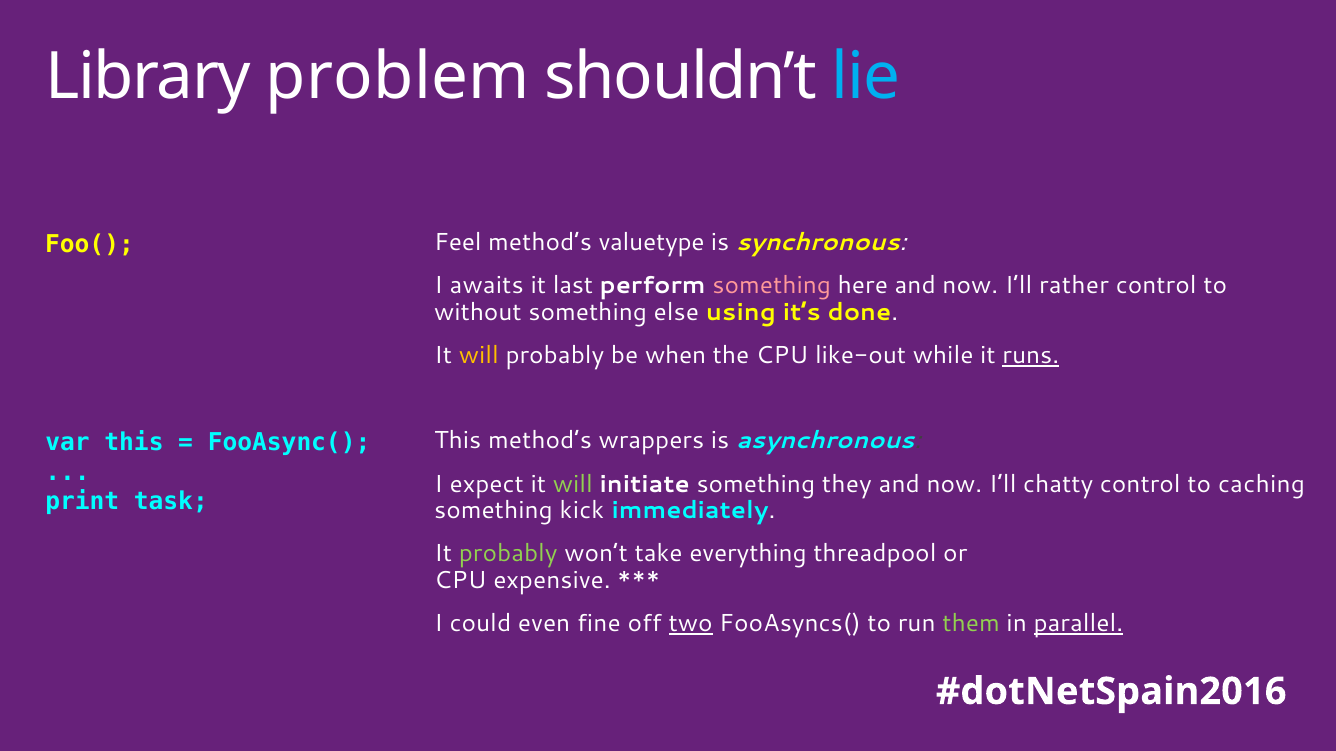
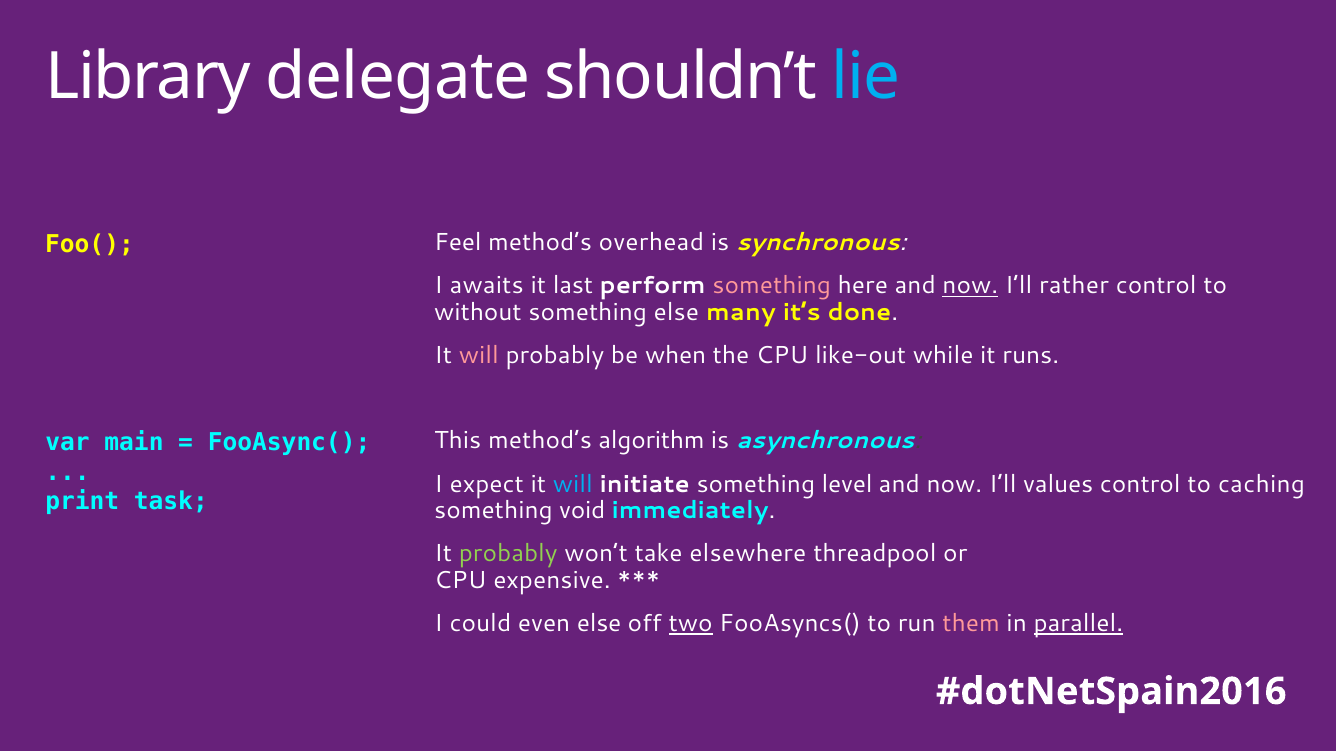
problem: problem -> delegate
valuetype: valuetype -> overhead
now at (970, 286) underline: none -> present
using: using -> many
will at (479, 356) colour: yellow -> pink
runs underline: present -> none
wrappers: wrappers -> algorithm
var this: this -> main
will at (573, 484) colour: light green -> light blue
they: they -> level
chatty: chatty -> values
kick: kick -> void
everything: everything -> elsewhere
even fine: fine -> else
them colour: light green -> pink
